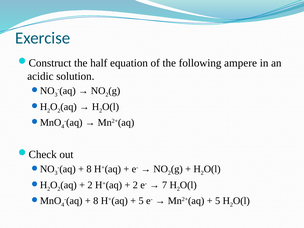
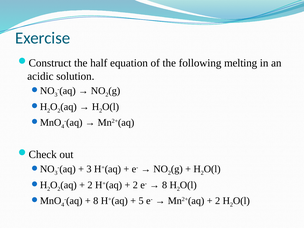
ampere: ampere -> melting
8 at (89, 169): 8 -> 3
7 at (165, 185): 7 -> 8
5 at (218, 201): 5 -> 2
